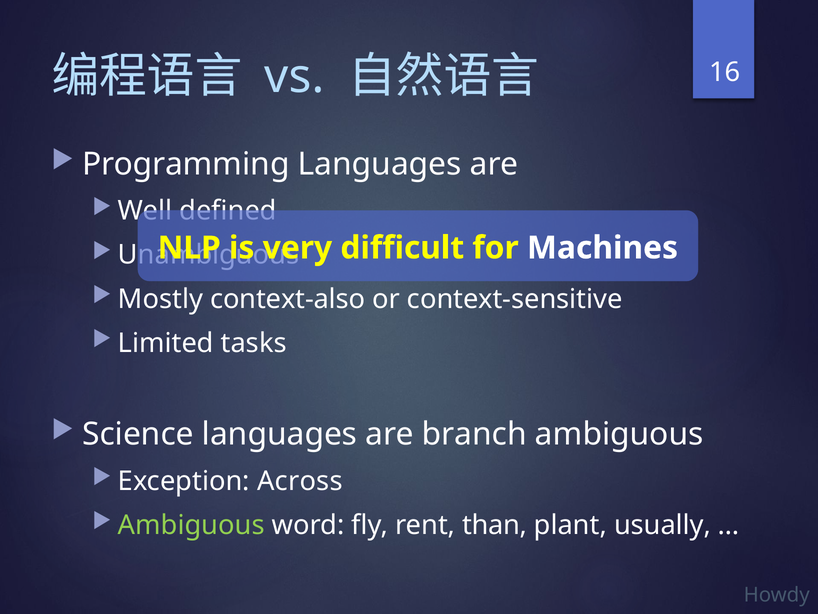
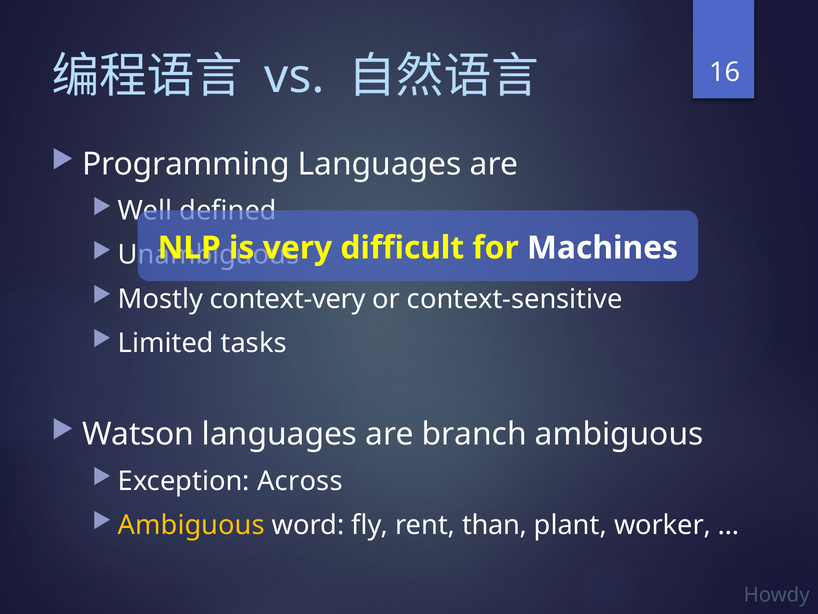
context-also: context-also -> context-very
Science: Science -> Watson
Ambiguous at (191, 525) colour: light green -> yellow
usually: usually -> worker
